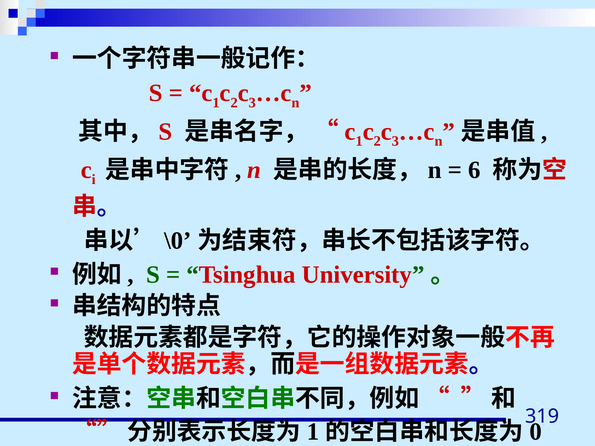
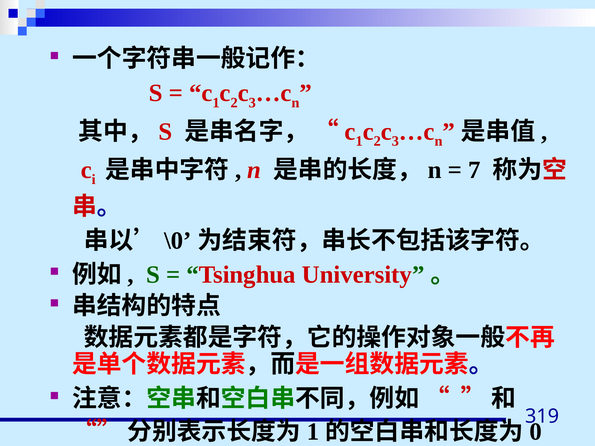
6: 6 -> 7
